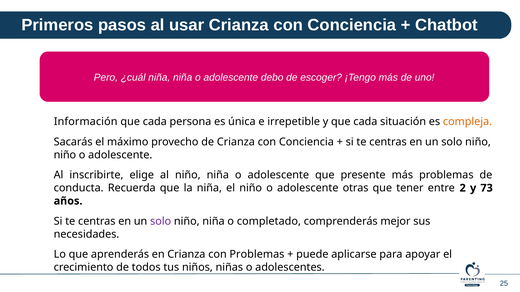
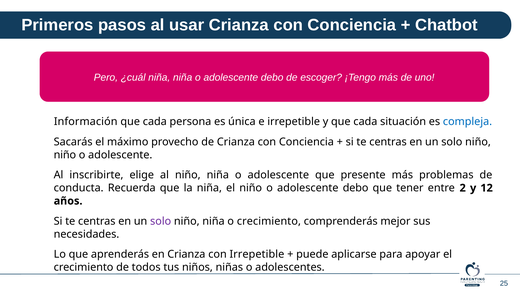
compleja colour: orange -> blue
niño o adolescente otras: otras -> debo
73: 73 -> 12
o completado: completado -> crecimiento
con Problemas: Problemas -> Irrepetible
